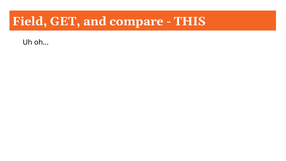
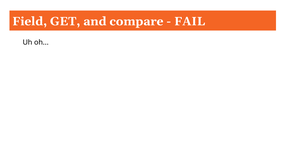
THIS: THIS -> FAIL
